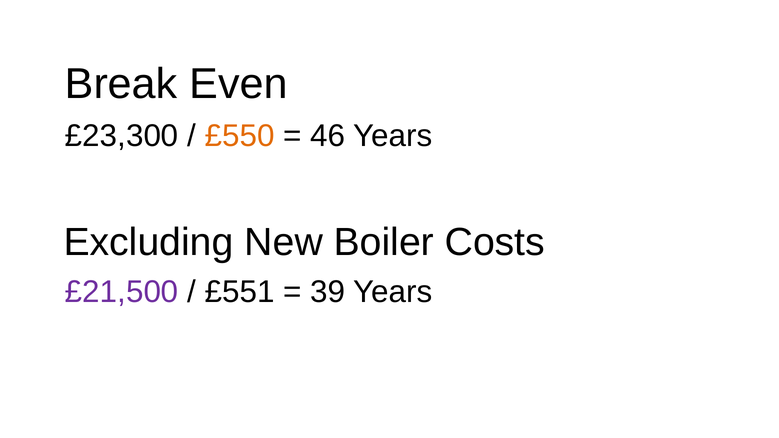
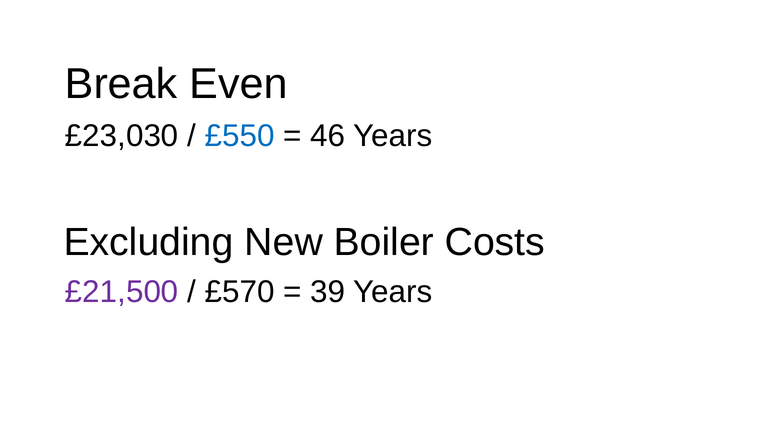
£23,300: £23,300 -> £23,030
£550 colour: orange -> blue
£551: £551 -> £570
